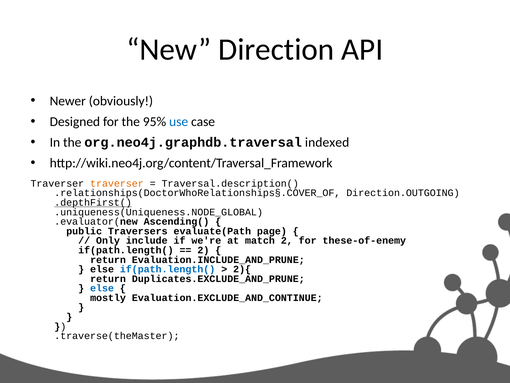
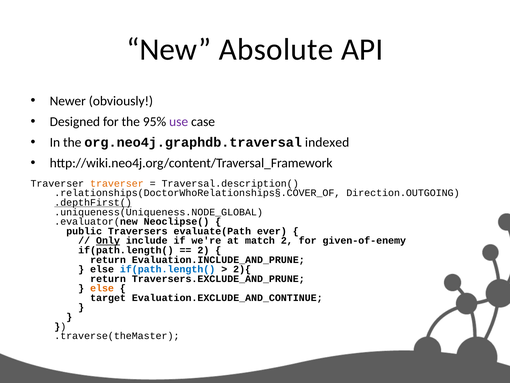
Direction: Direction -> Absolute
use colour: blue -> purple
Ascending(: Ascending( -> Neoclipse(
page: page -> ever
Only underline: none -> present
these-of-enemy: these-of-enemy -> given-of-enemy
Duplicates.EXCLUDE_AND_PRUNE: Duplicates.EXCLUDE_AND_PRUNE -> Traversers.EXCLUDE_AND_PRUNE
else at (102, 288) colour: blue -> orange
mostly: mostly -> target
